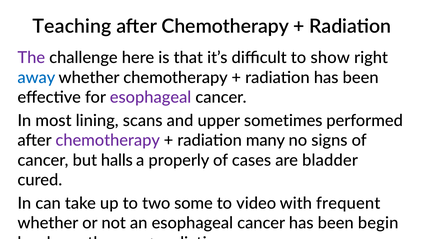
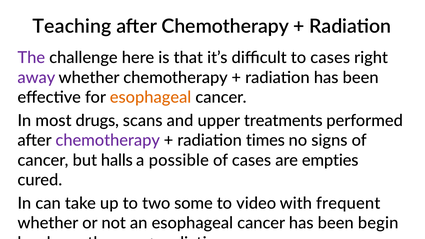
to show: show -> cases
away colour: blue -> purple
esophageal at (151, 98) colour: purple -> orange
lining: lining -> drugs
sometimes: sometimes -> treatments
many: many -> times
properly: properly -> possible
bladder: bladder -> empties
